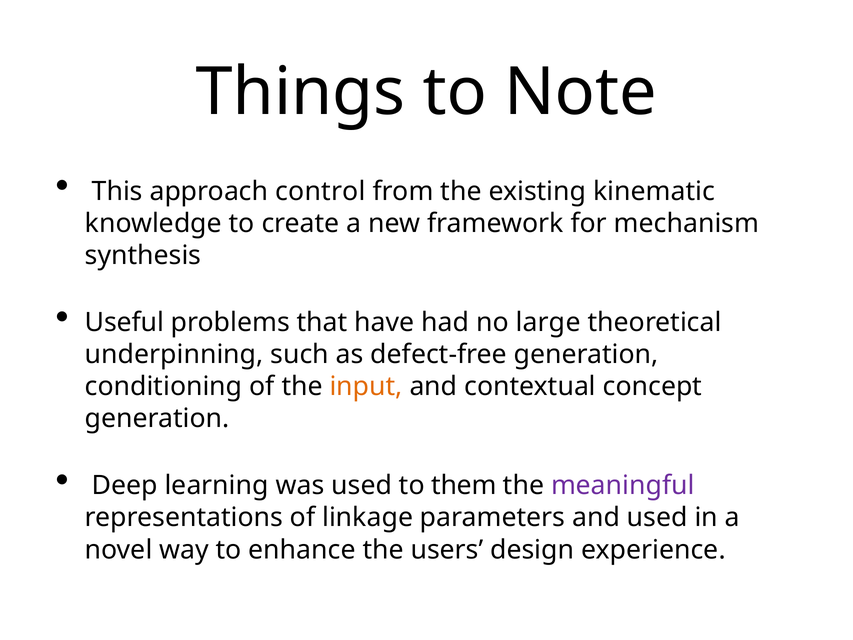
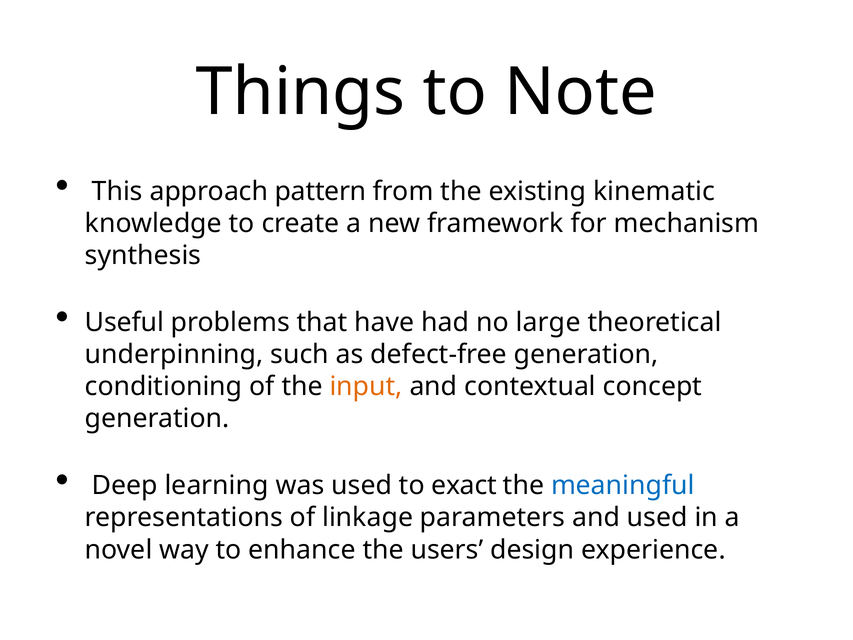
control: control -> pattern
them: them -> exact
meaningful colour: purple -> blue
